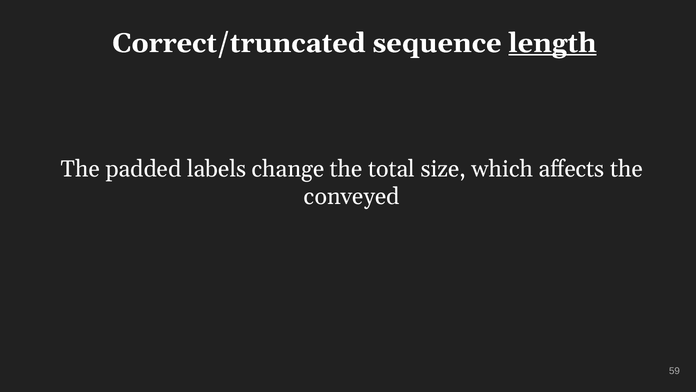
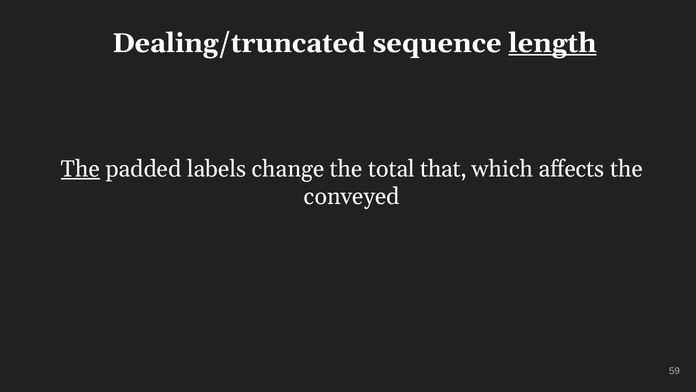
Correct/truncated: Correct/truncated -> Dealing/truncated
The at (80, 169) underline: none -> present
size: size -> that
